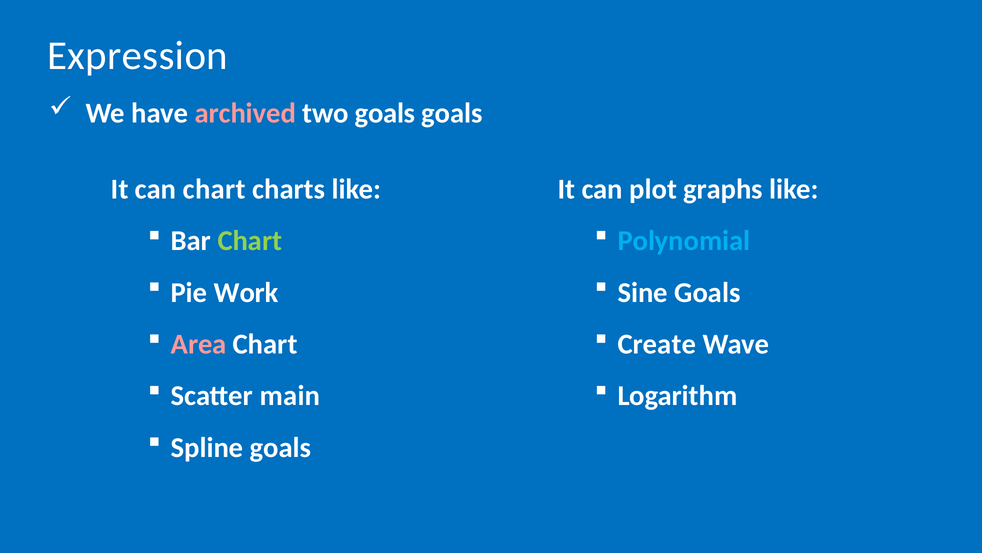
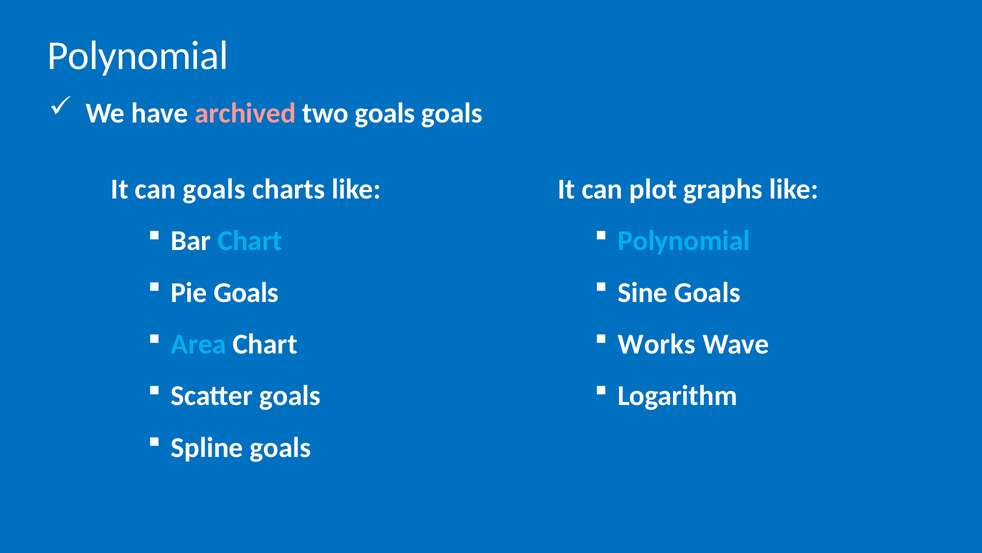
Expression at (138, 56): Expression -> Polynomial
can chart: chart -> goals
Chart at (250, 241) colour: light green -> light blue
Pie Work: Work -> Goals
Area colour: pink -> light blue
Create: Create -> Works
Scatter main: main -> goals
